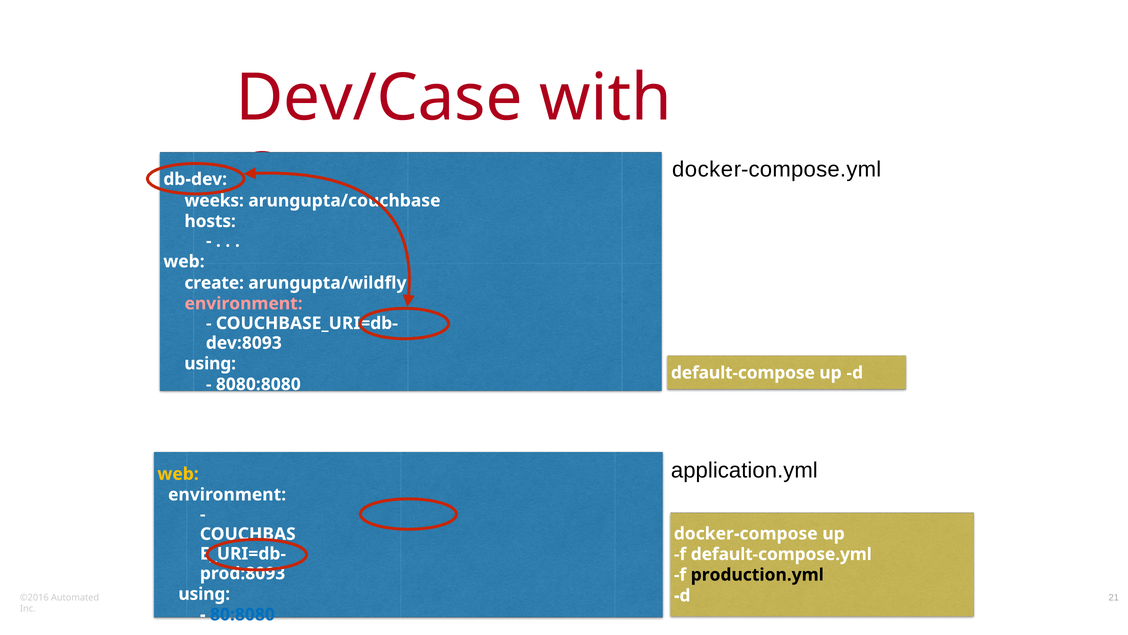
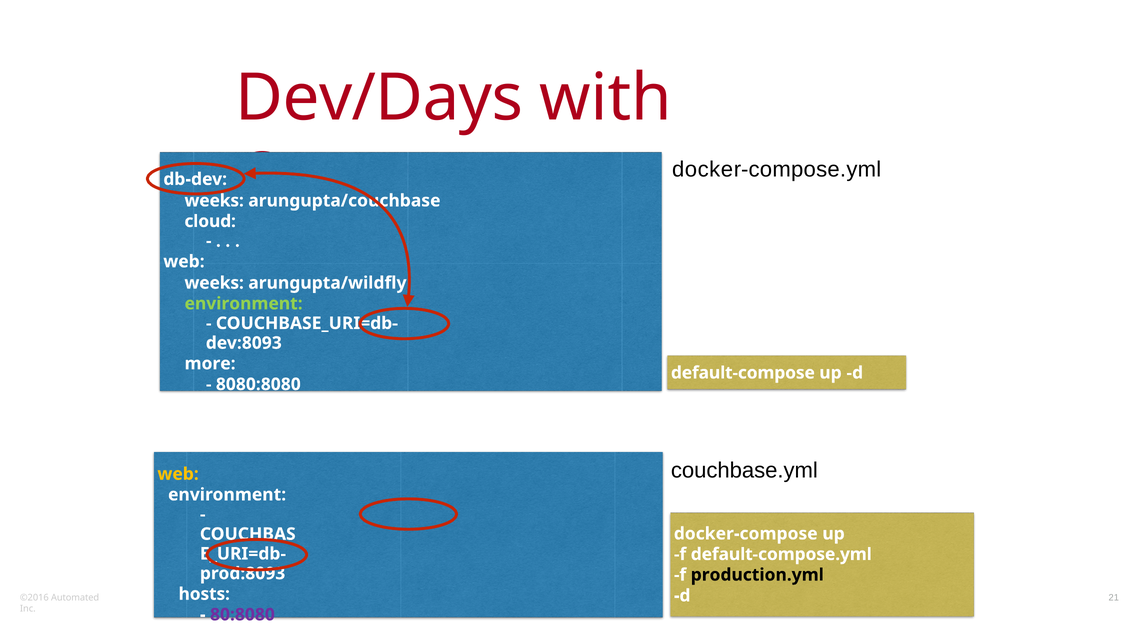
Dev/Case: Dev/Case -> Dev/Days
hosts: hosts -> cloud
create at (214, 283): create -> weeks
environment at (244, 303) colour: pink -> light green
using at (210, 363): using -> more
application.yml: application.yml -> couchbase.yml
using at (204, 594): using -> hosts
80:8080 colour: blue -> purple
